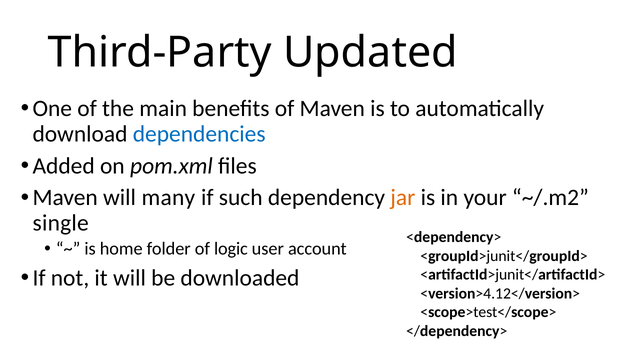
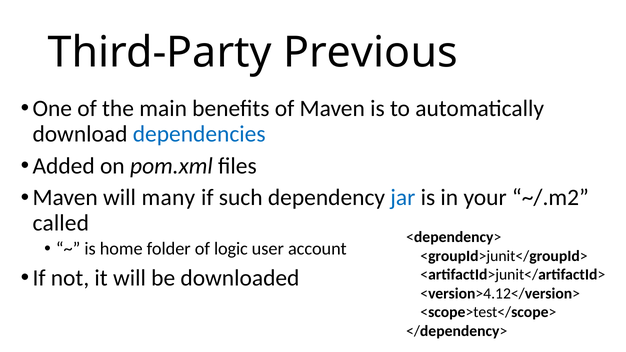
Updated: Updated -> Previous
jar colour: orange -> blue
single: single -> called
